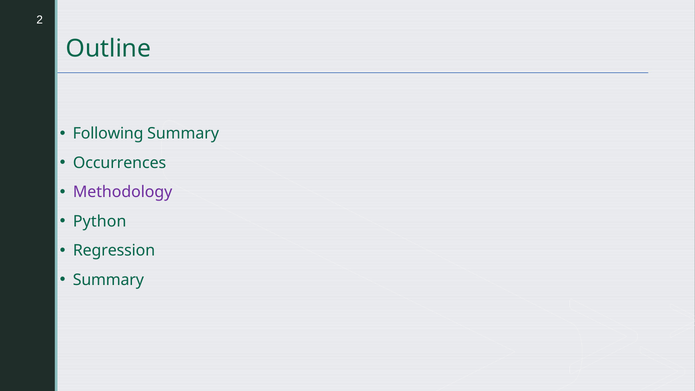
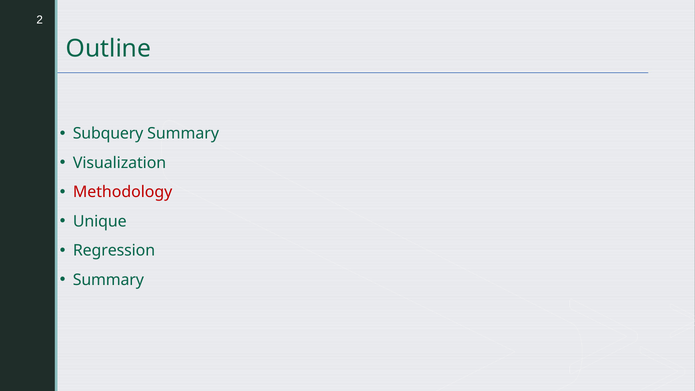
Following: Following -> Subquery
Occurrences: Occurrences -> Visualization
Methodology colour: purple -> red
Python: Python -> Unique
